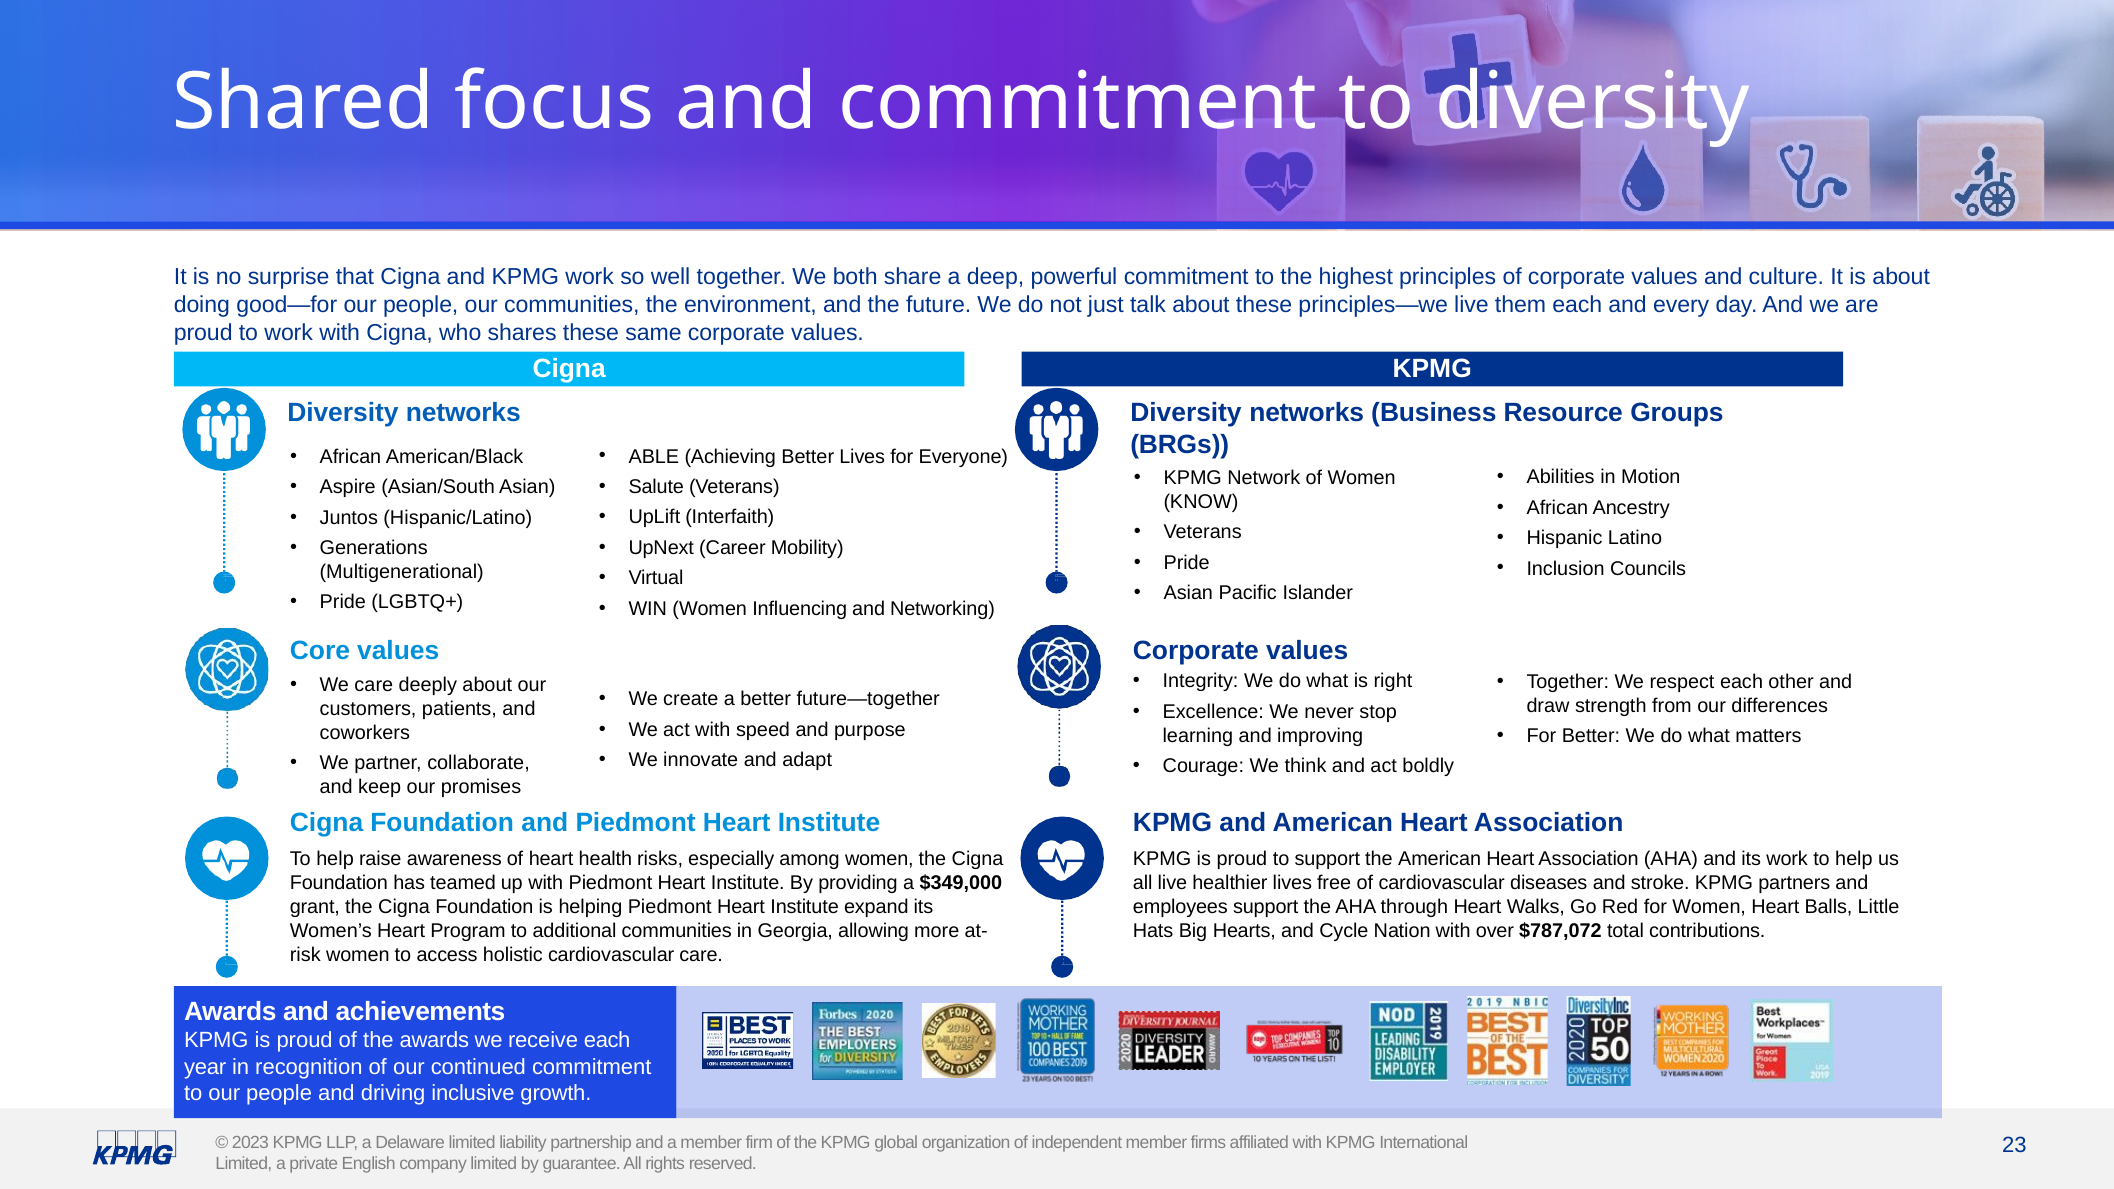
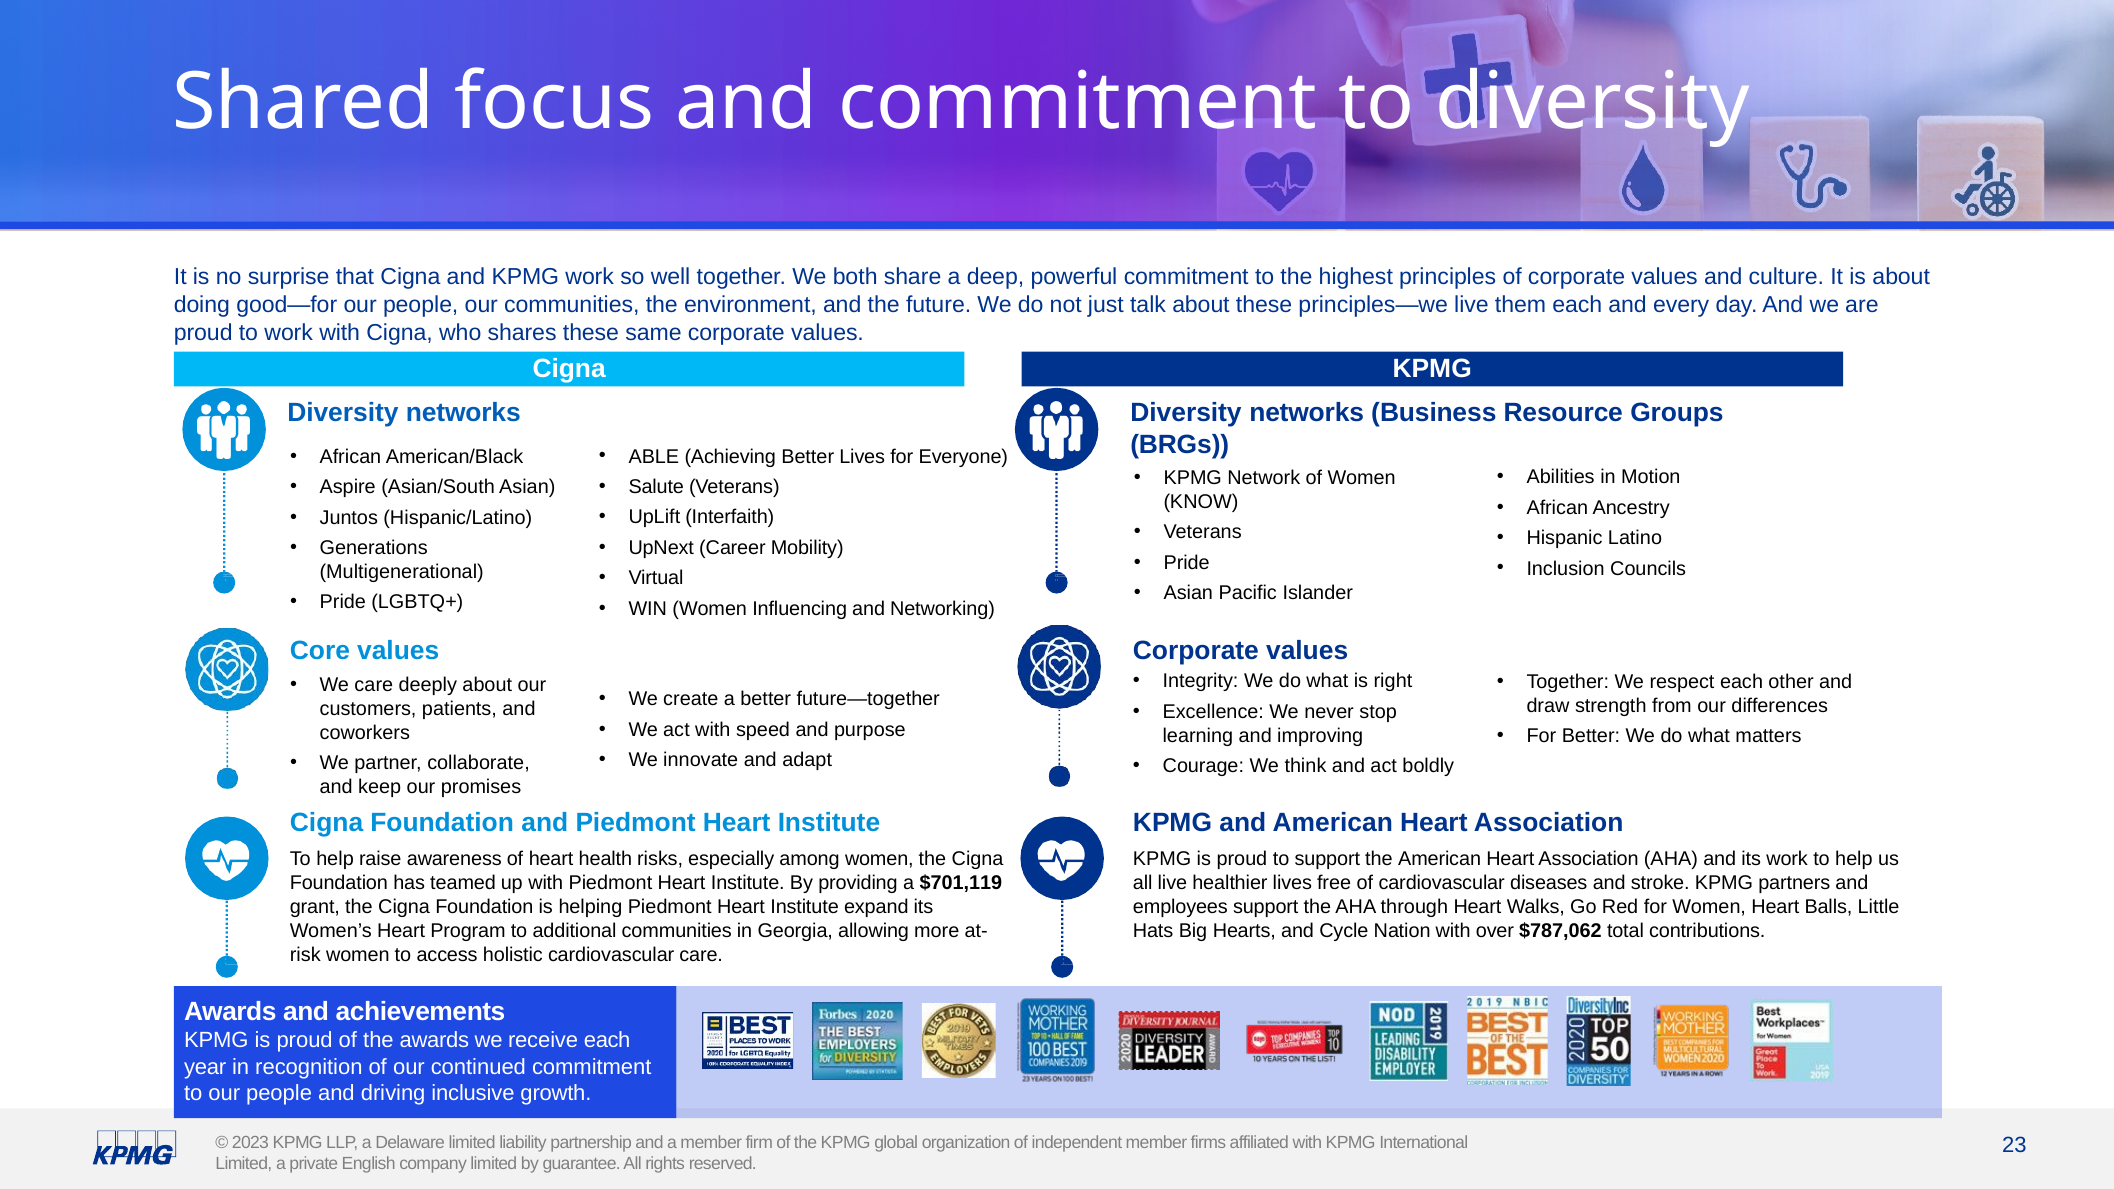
$349,000: $349,000 -> $701,119
$787,072: $787,072 -> $787,062
